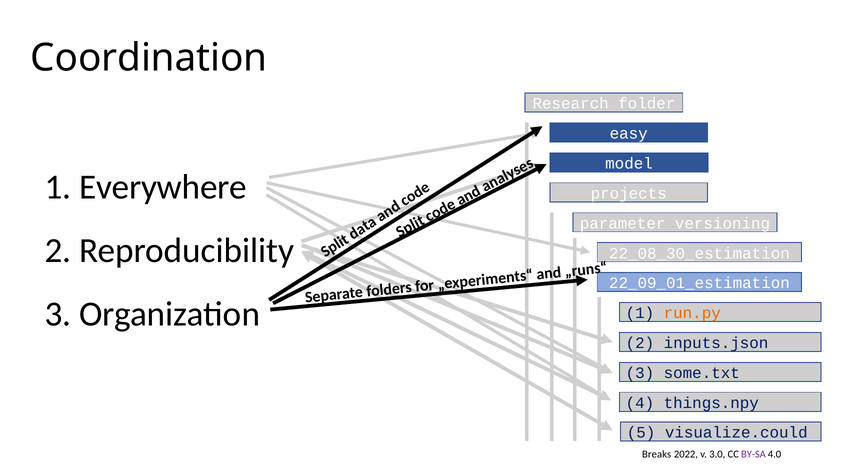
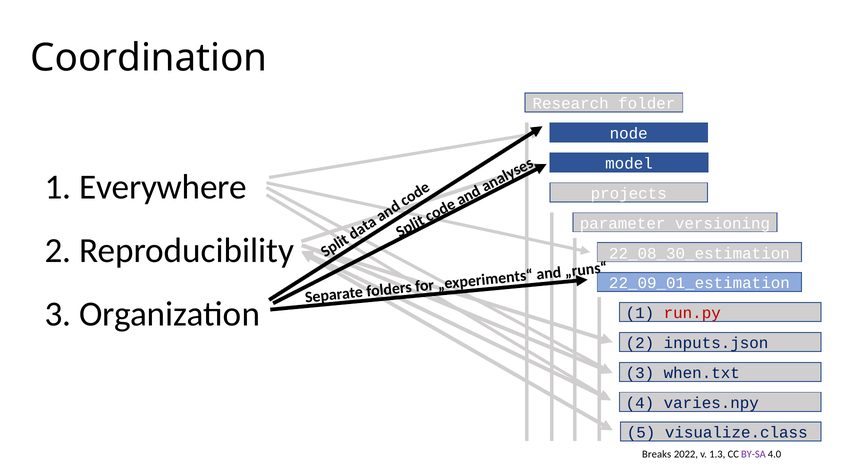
easy: easy -> node
run.py colour: orange -> red
some.txt: some.txt -> when.txt
things.npy: things.npy -> varies.npy
visualize.could: visualize.could -> visualize.class
3.0: 3.0 -> 1.3
